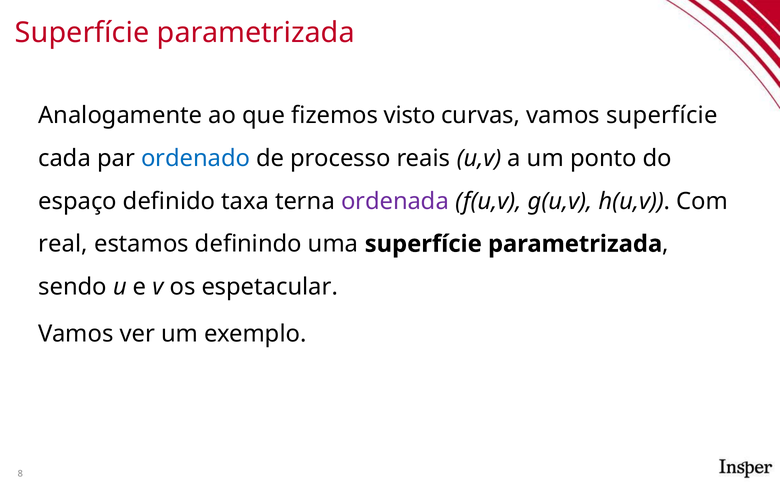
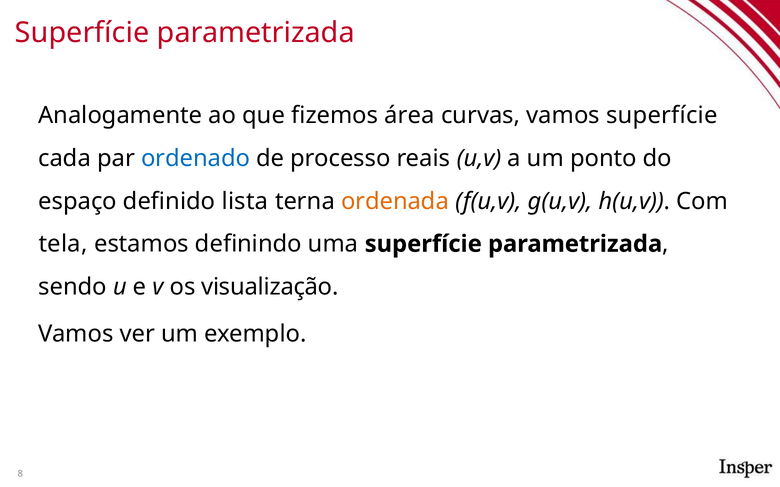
visto: visto -> área
taxa: taxa -> lista
ordenada colour: purple -> orange
real: real -> tela
espetacular: espetacular -> visualização
